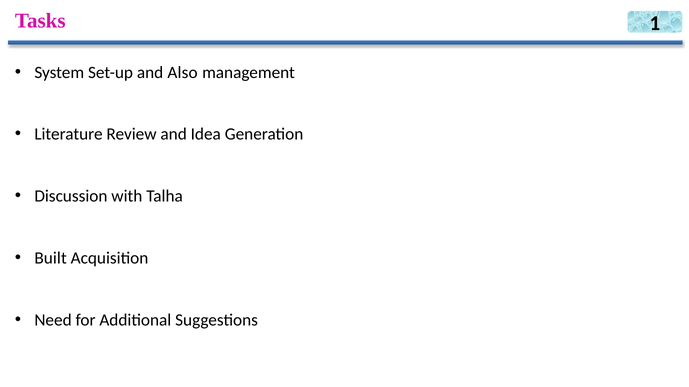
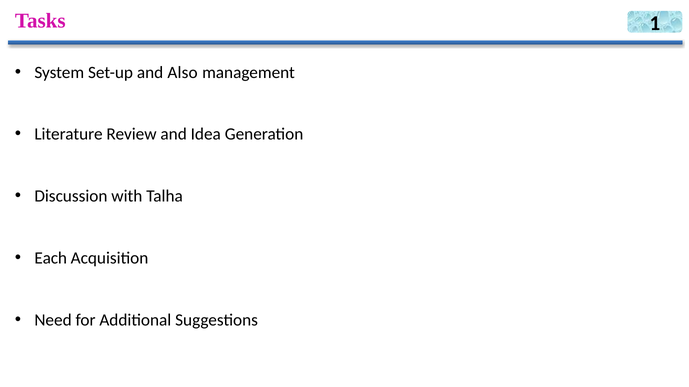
Built: Built -> Each
